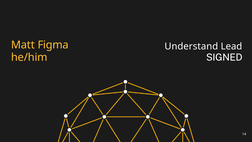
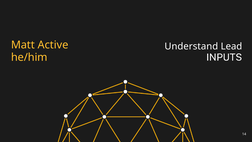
Figma: Figma -> Active
SIGNED: SIGNED -> INPUTS
